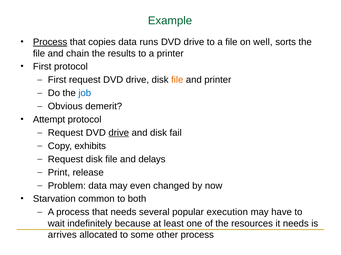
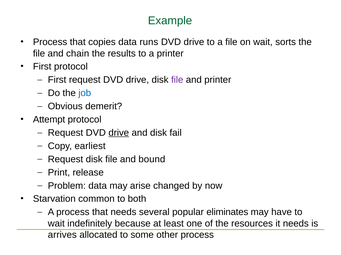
Process at (50, 42) underline: present -> none
on well: well -> wait
file at (177, 80) colour: orange -> purple
exhibits: exhibits -> earliest
delays: delays -> bound
even: even -> arise
execution: execution -> eliminates
